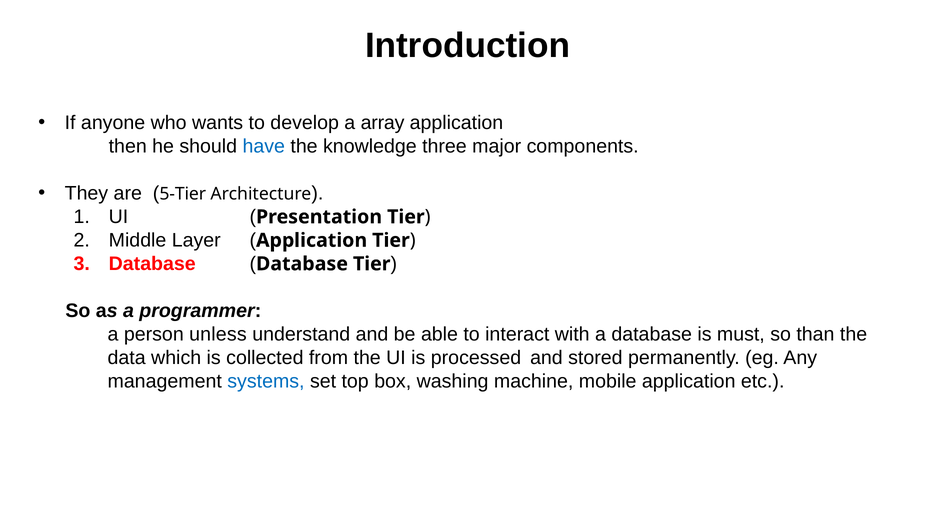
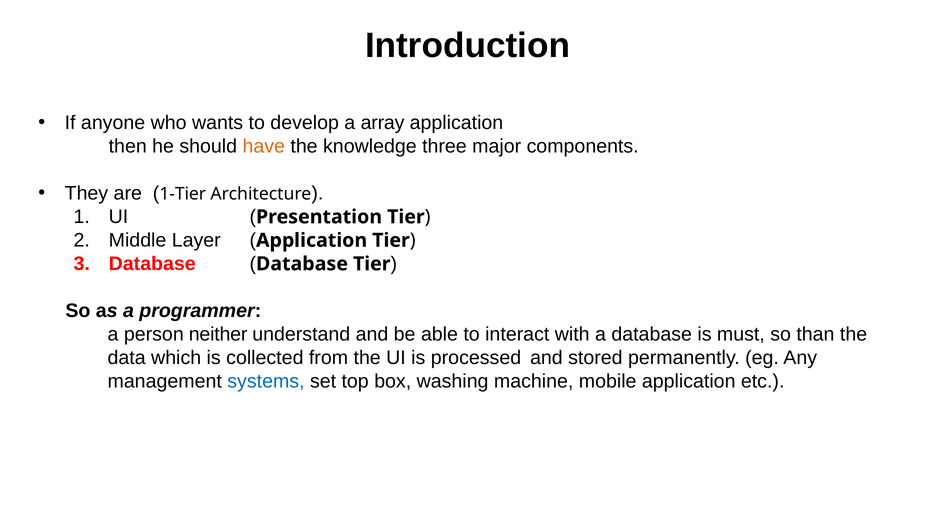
have colour: blue -> orange
5-Tier: 5-Tier -> 1-Tier
unless: unless -> neither
